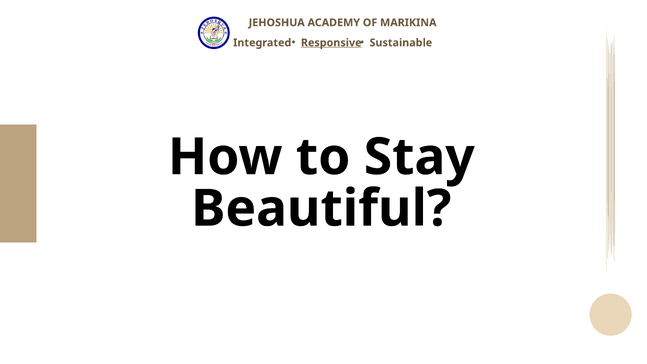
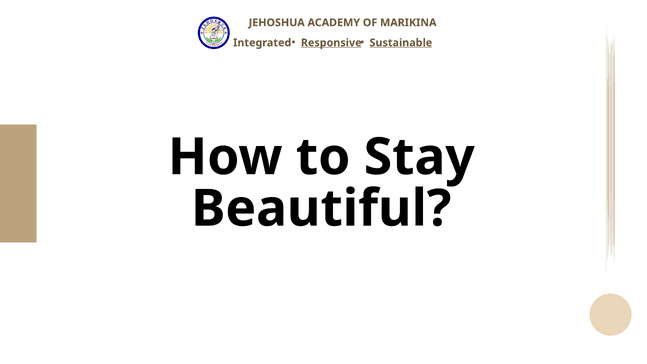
Sustainable underline: none -> present
